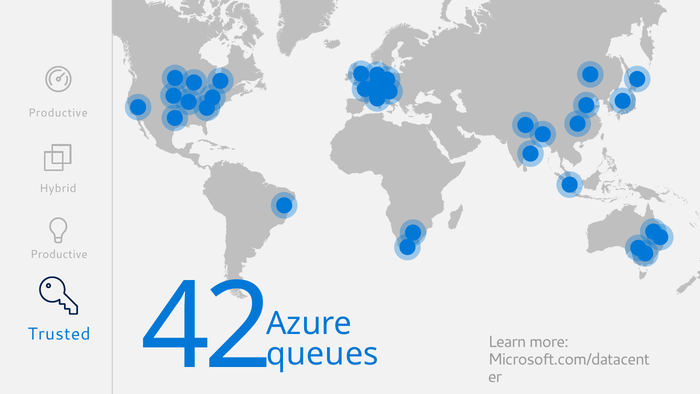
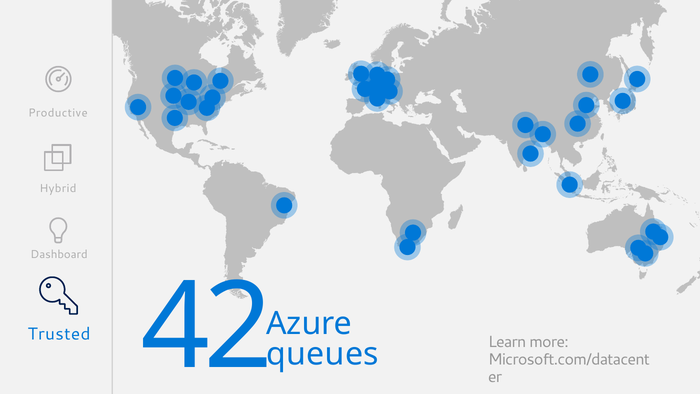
Productive at (59, 254): Productive -> Dashboard
